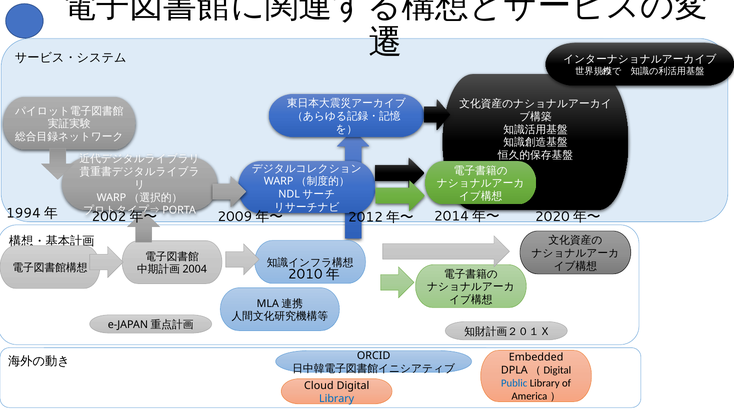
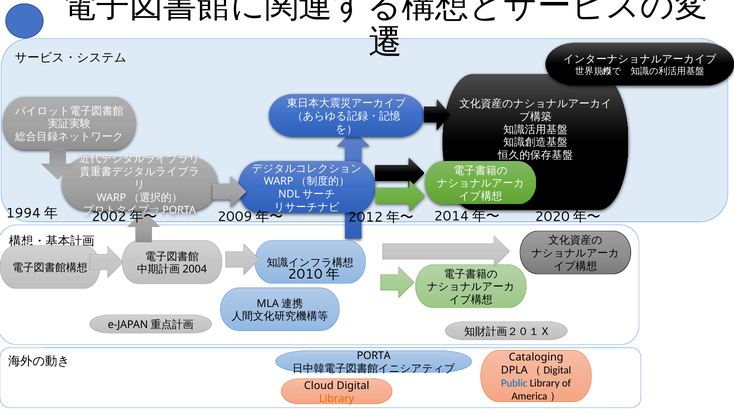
ORCID: ORCID -> PORTA
Embedded: Embedded -> Cataloging
Library at (337, 398) colour: blue -> orange
